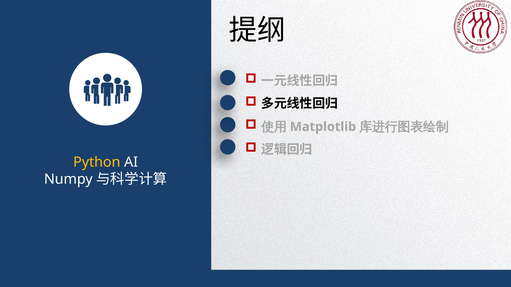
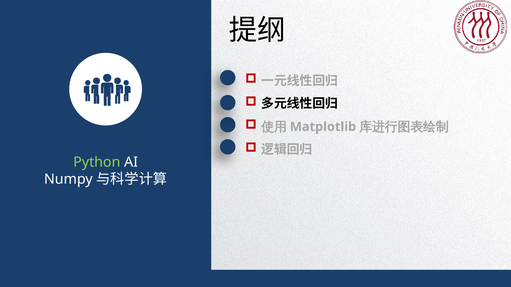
Python colour: yellow -> light green
